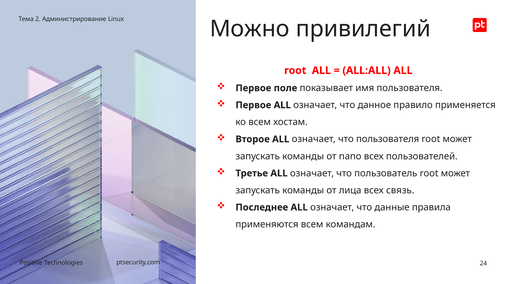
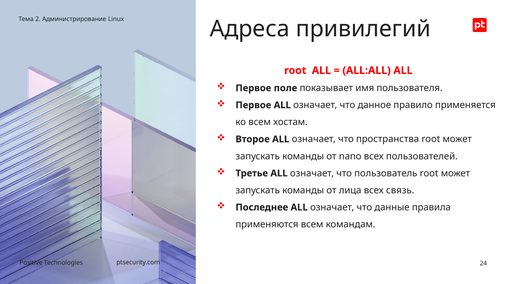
Можно: Можно -> Адреса
что пользователя: пользователя -> пространства
